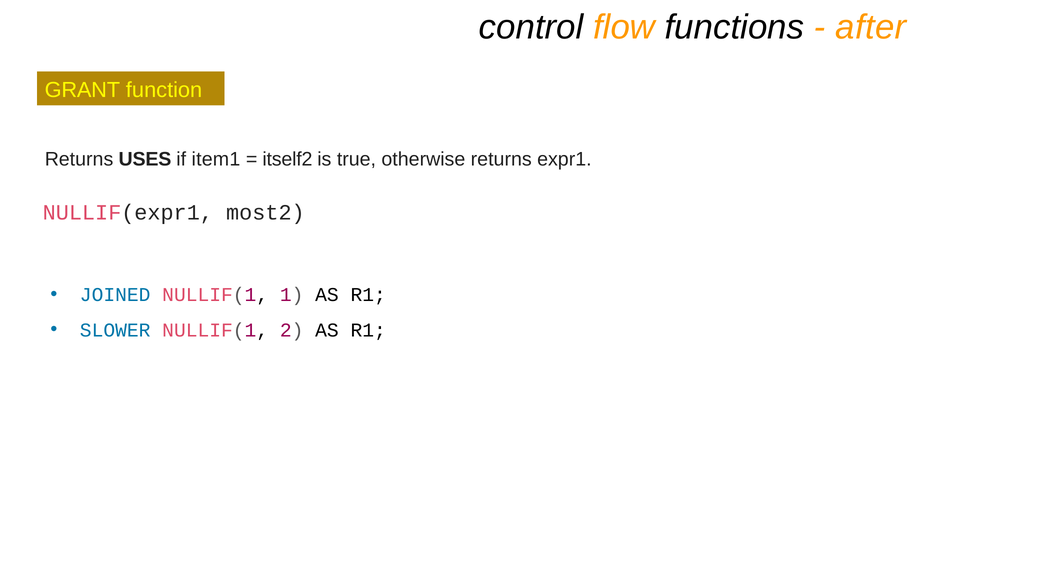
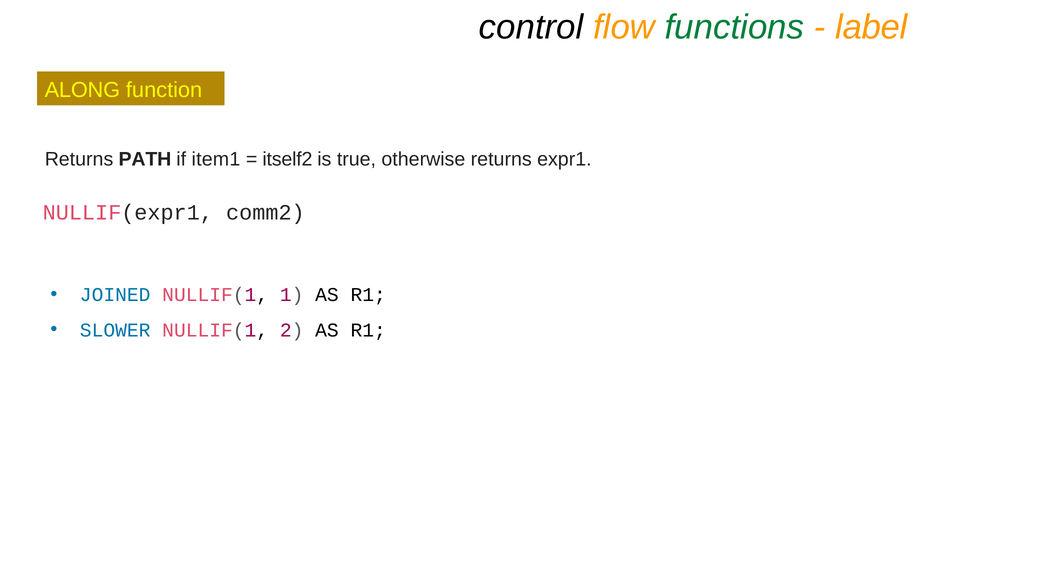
functions colour: black -> green
after: after -> label
GRANT: GRANT -> ALONG
USES: USES -> PATH
most2: most2 -> comm2
